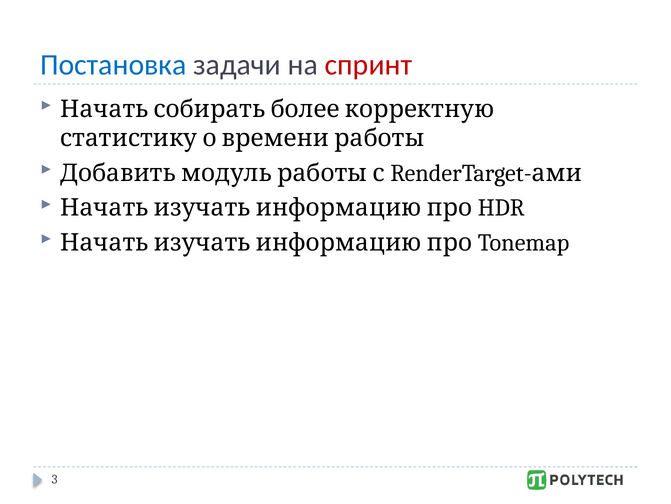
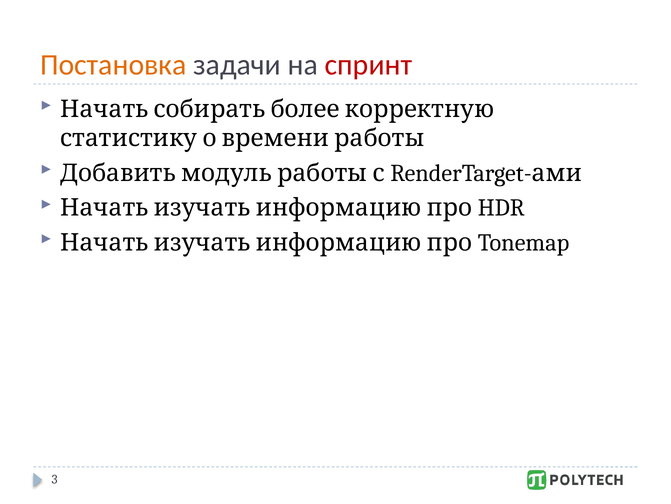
Постановка colour: blue -> orange
